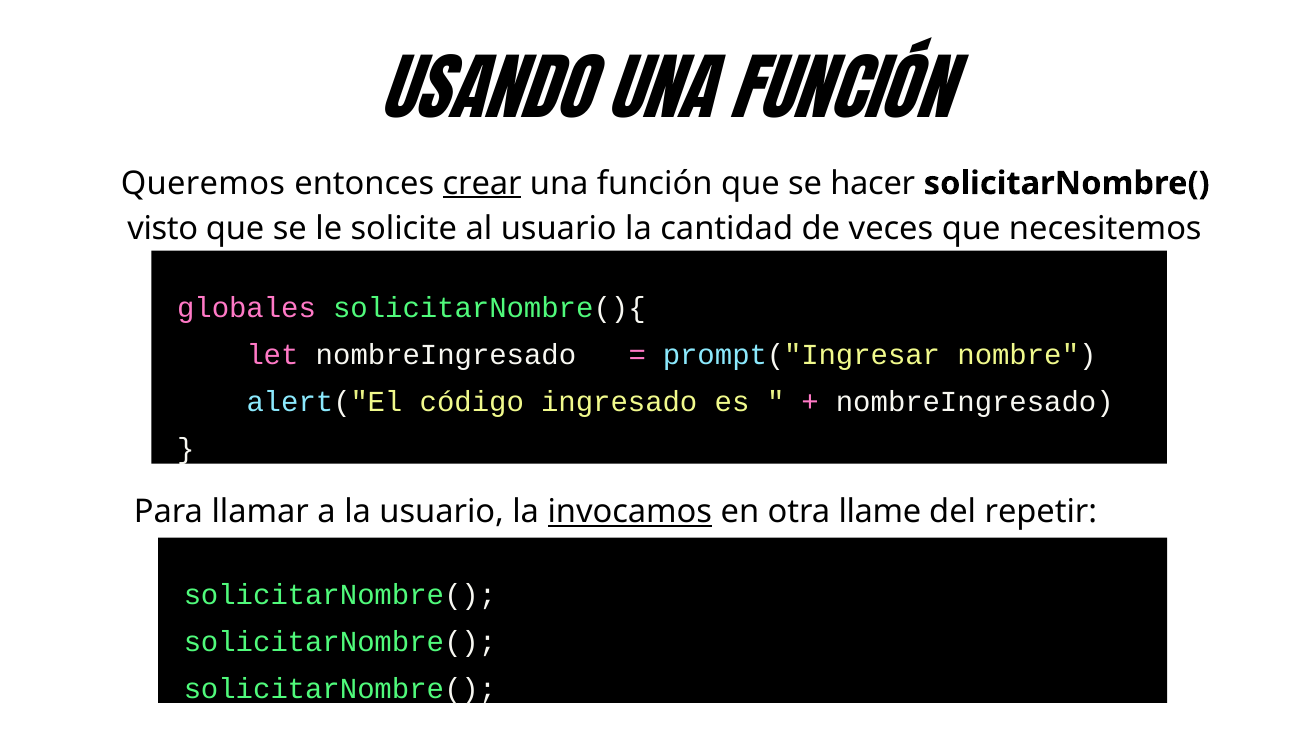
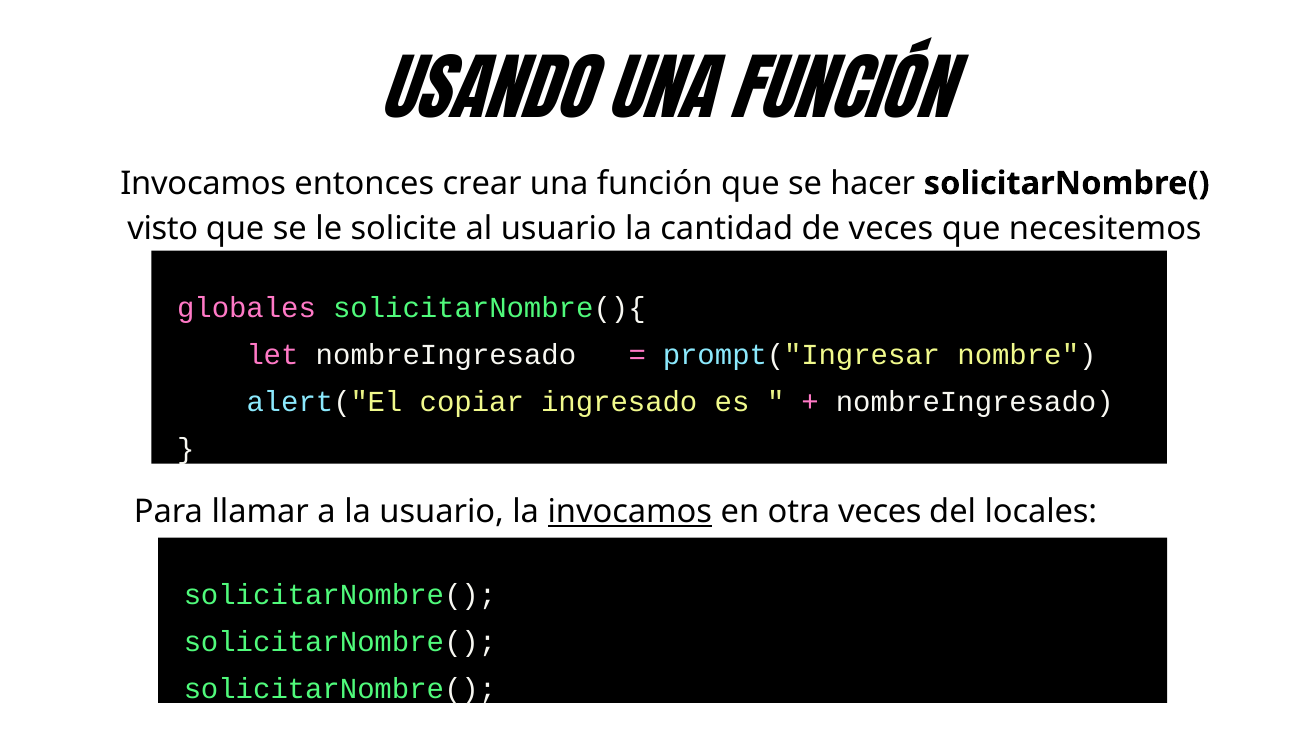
Queremos at (203, 183): Queremos -> Invocamos
crear underline: present -> none
código: código -> copiar
otra llame: llame -> veces
repetir: repetir -> locales
